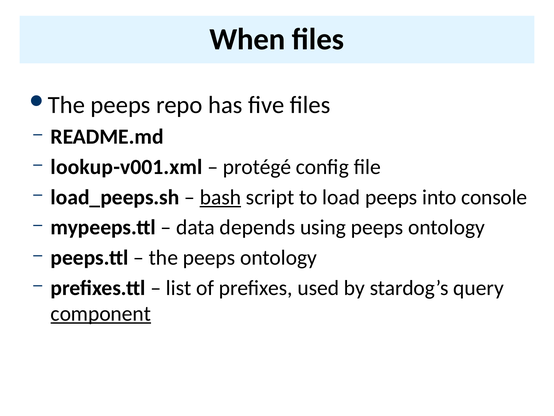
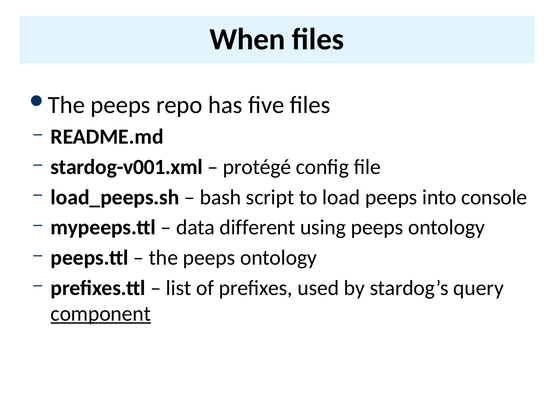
lookup-v001.xml: lookup-v001.xml -> stardog-v001.xml
bash underline: present -> none
depends: depends -> different
